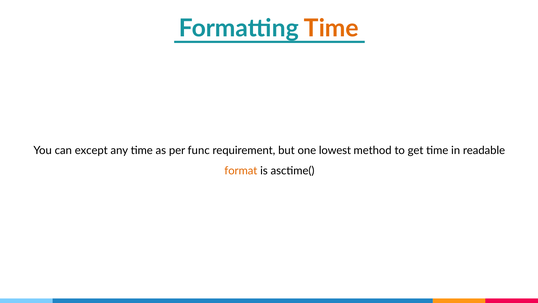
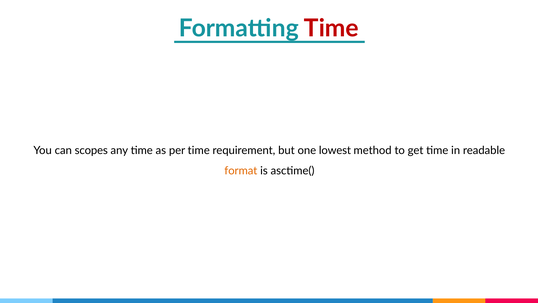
Time at (331, 28) colour: orange -> red
except: except -> scopes
per func: func -> time
